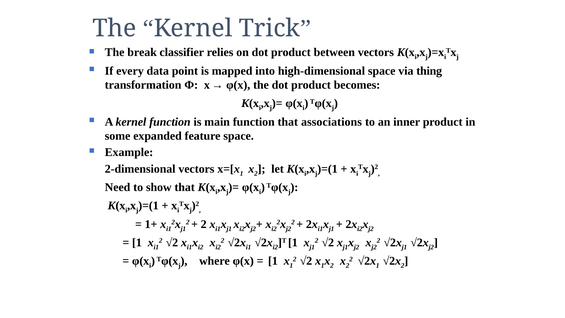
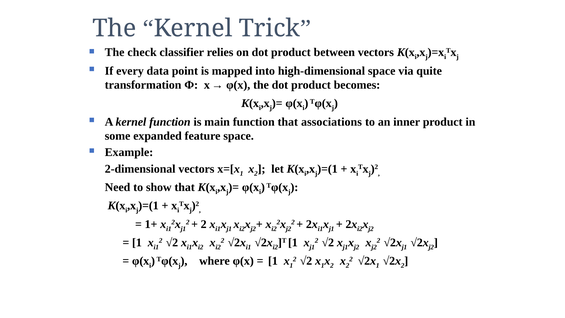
break: break -> check
thing: thing -> quite
